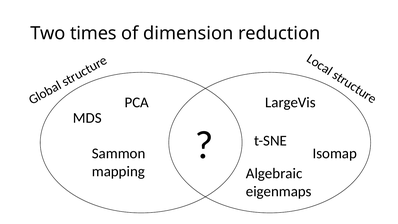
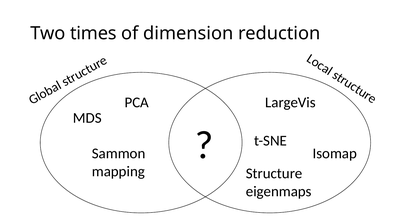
Algebraic: Algebraic -> Structure
